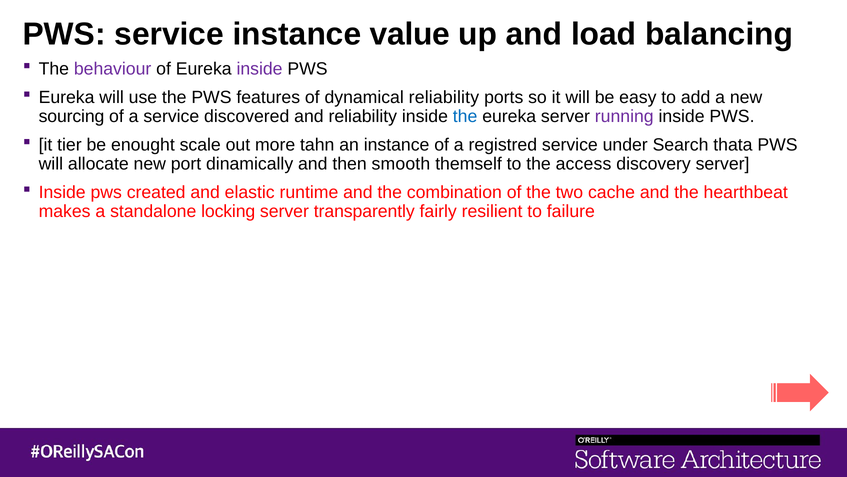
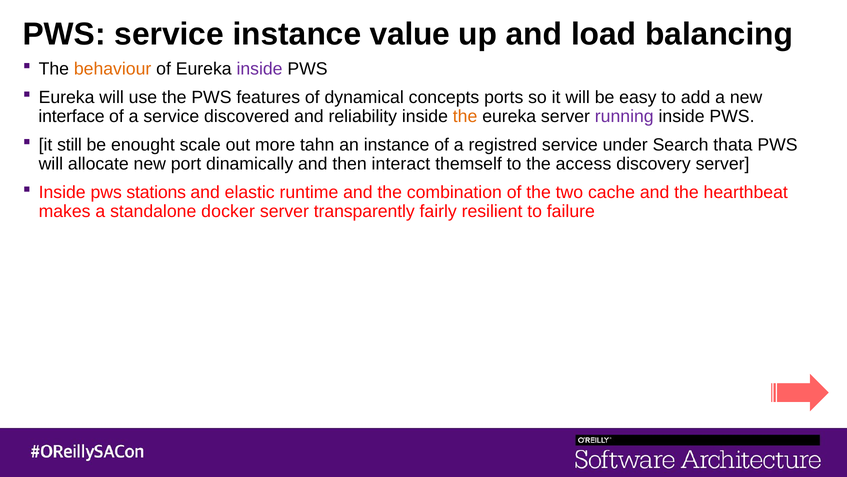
behaviour colour: purple -> orange
dynamical reliability: reliability -> concepts
sourcing: sourcing -> interface
the at (465, 116) colour: blue -> orange
tier: tier -> still
smooth: smooth -> interact
created: created -> stations
locking: locking -> docker
